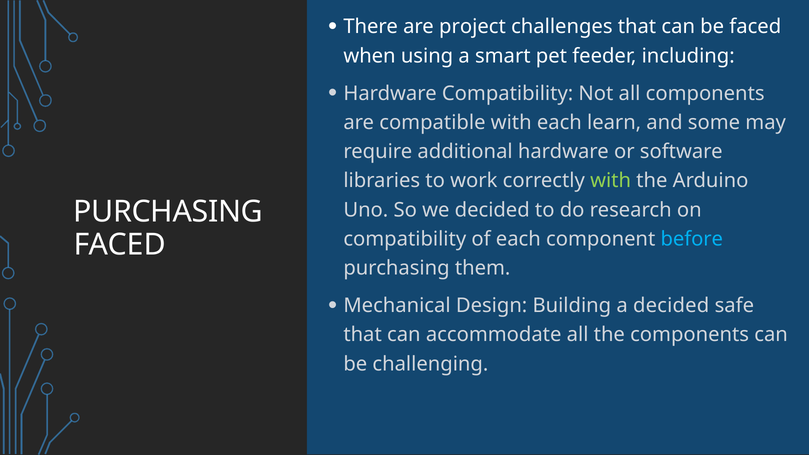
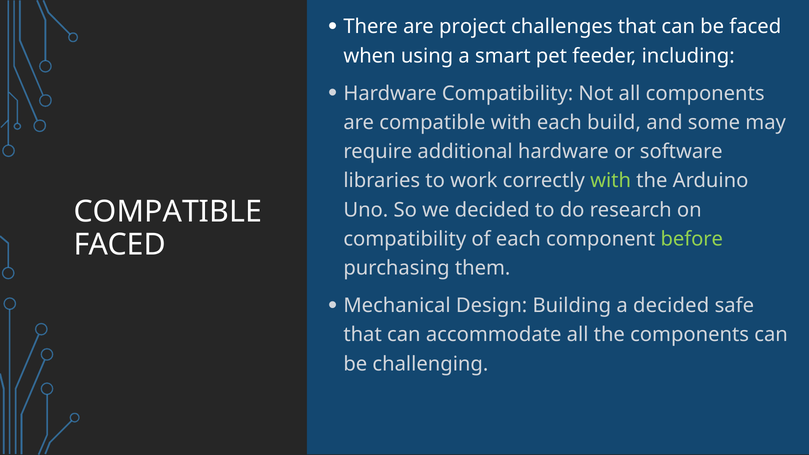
learn: learn -> build
PURCHASING at (168, 212): PURCHASING -> COMPATIBLE
before colour: light blue -> light green
